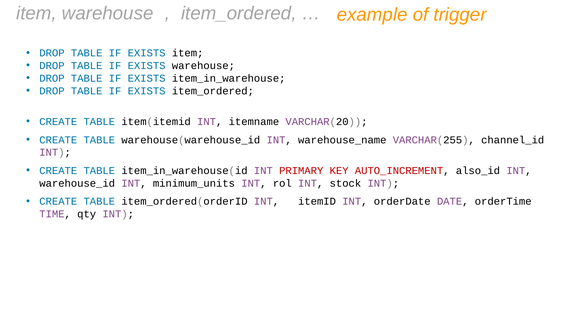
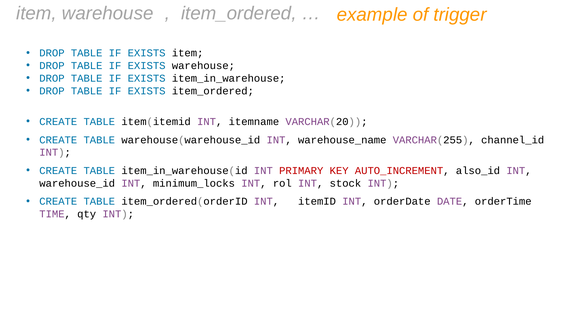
minimum_units: minimum_units -> minimum_locks
